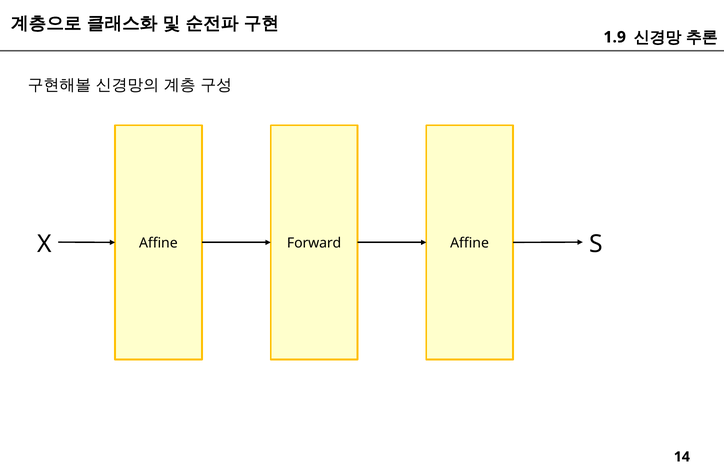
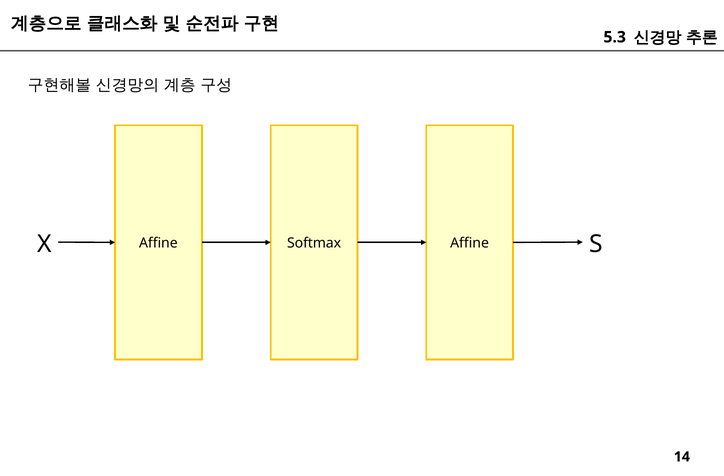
1.9: 1.9 -> 5.3
Forward: Forward -> Softmax
